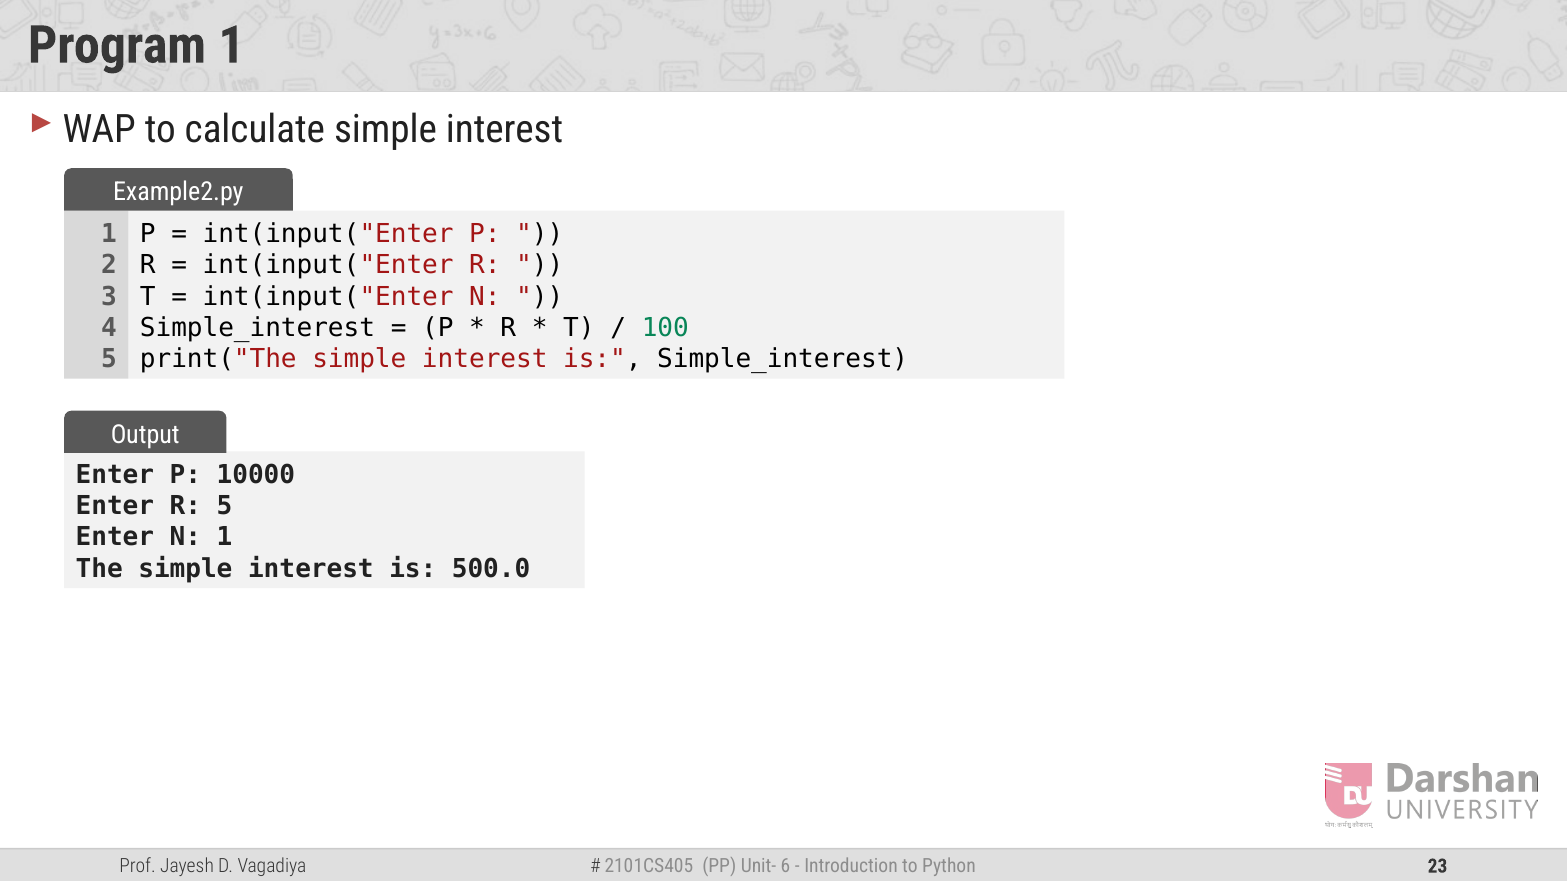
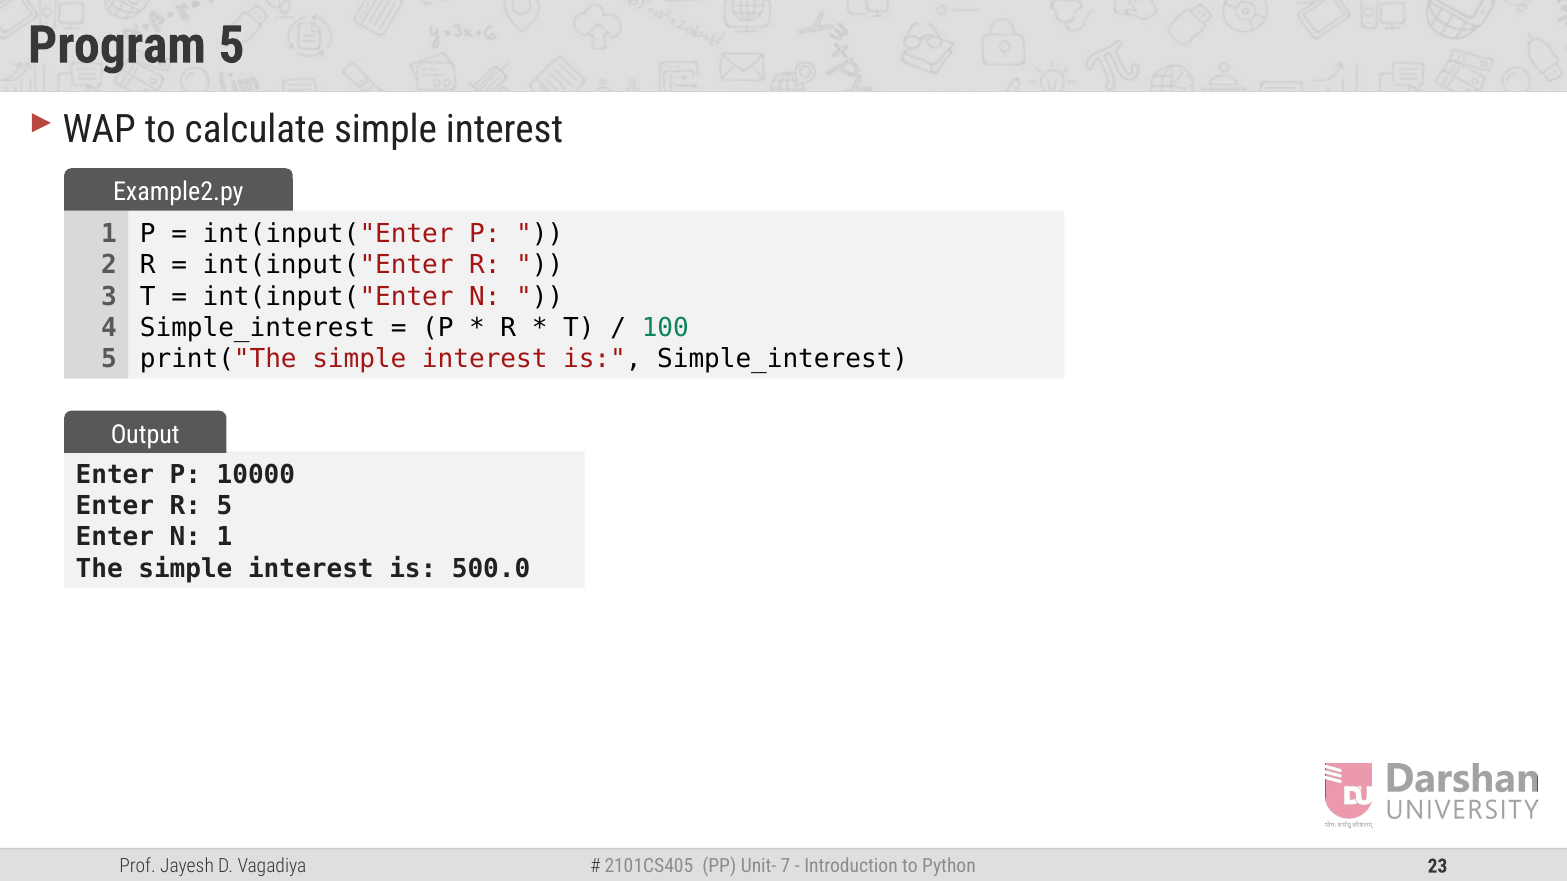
Program 1: 1 -> 5
6: 6 -> 7
